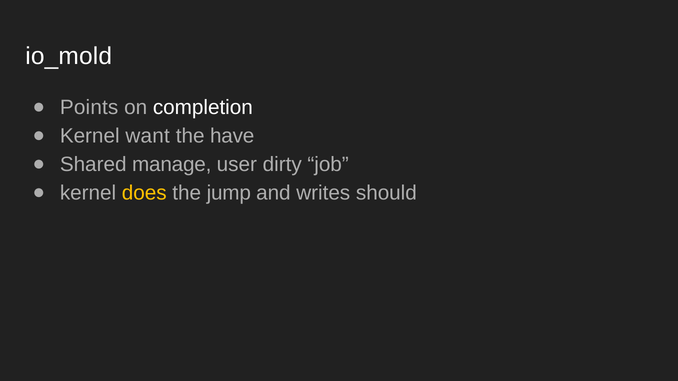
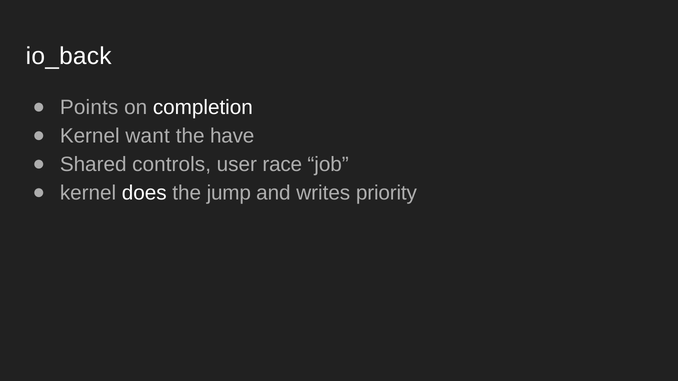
io_mold: io_mold -> io_back
manage: manage -> controls
dirty: dirty -> race
does colour: yellow -> white
should: should -> priority
